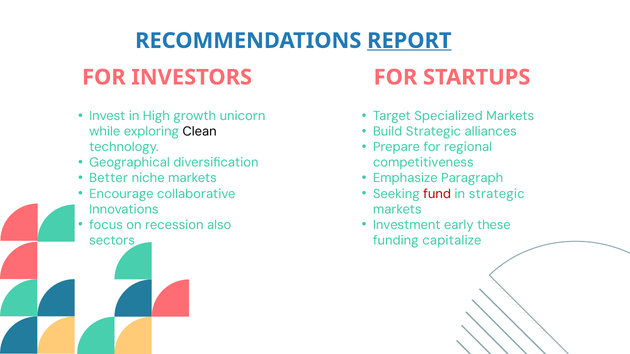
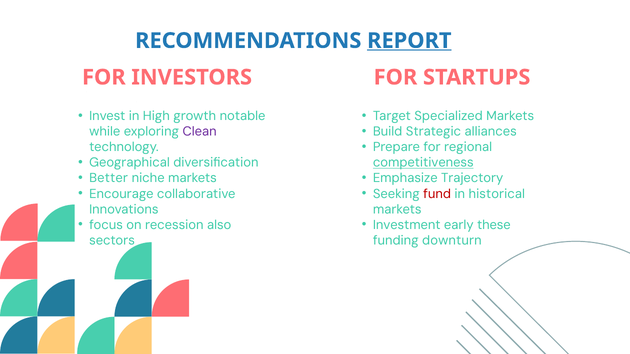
unicorn: unicorn -> notable
Clean colour: black -> purple
competitiveness underline: none -> present
Paragraph: Paragraph -> Trajectory
in strategic: strategic -> historical
capitalize: capitalize -> downturn
